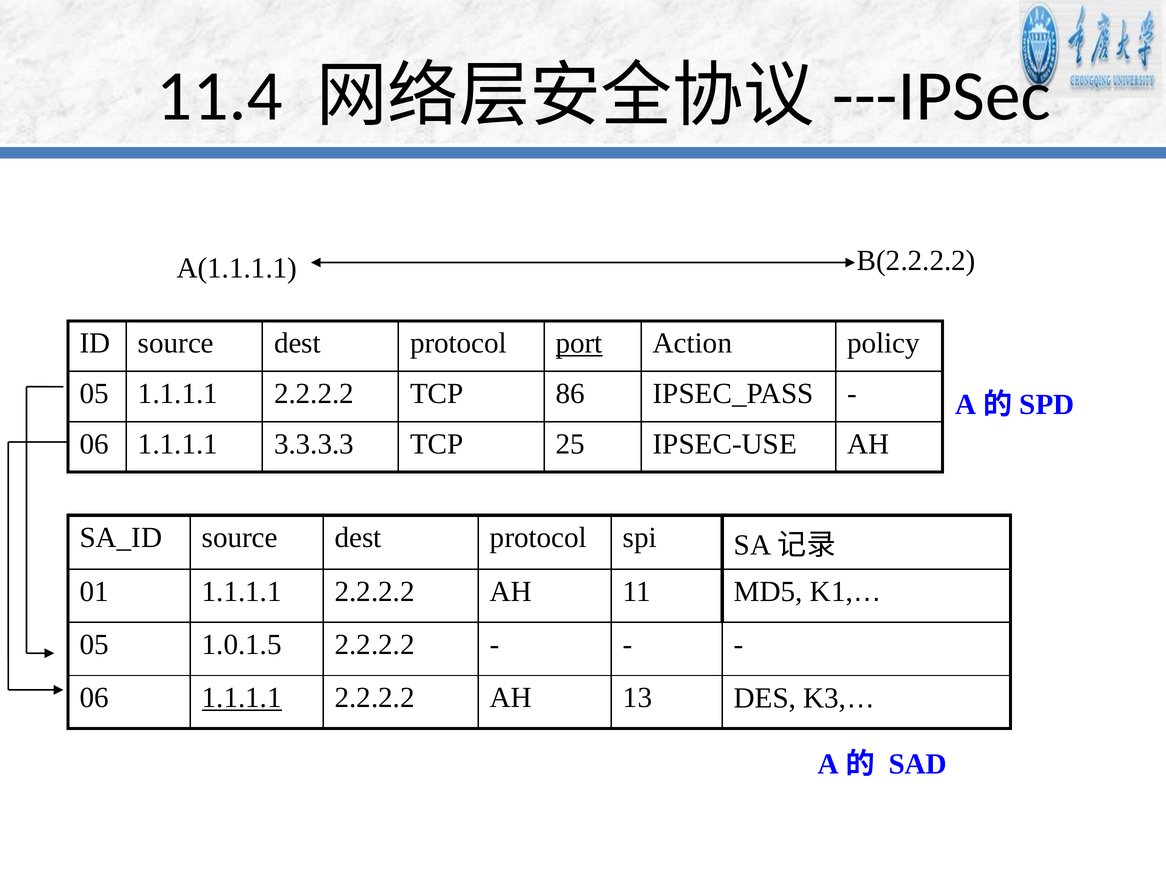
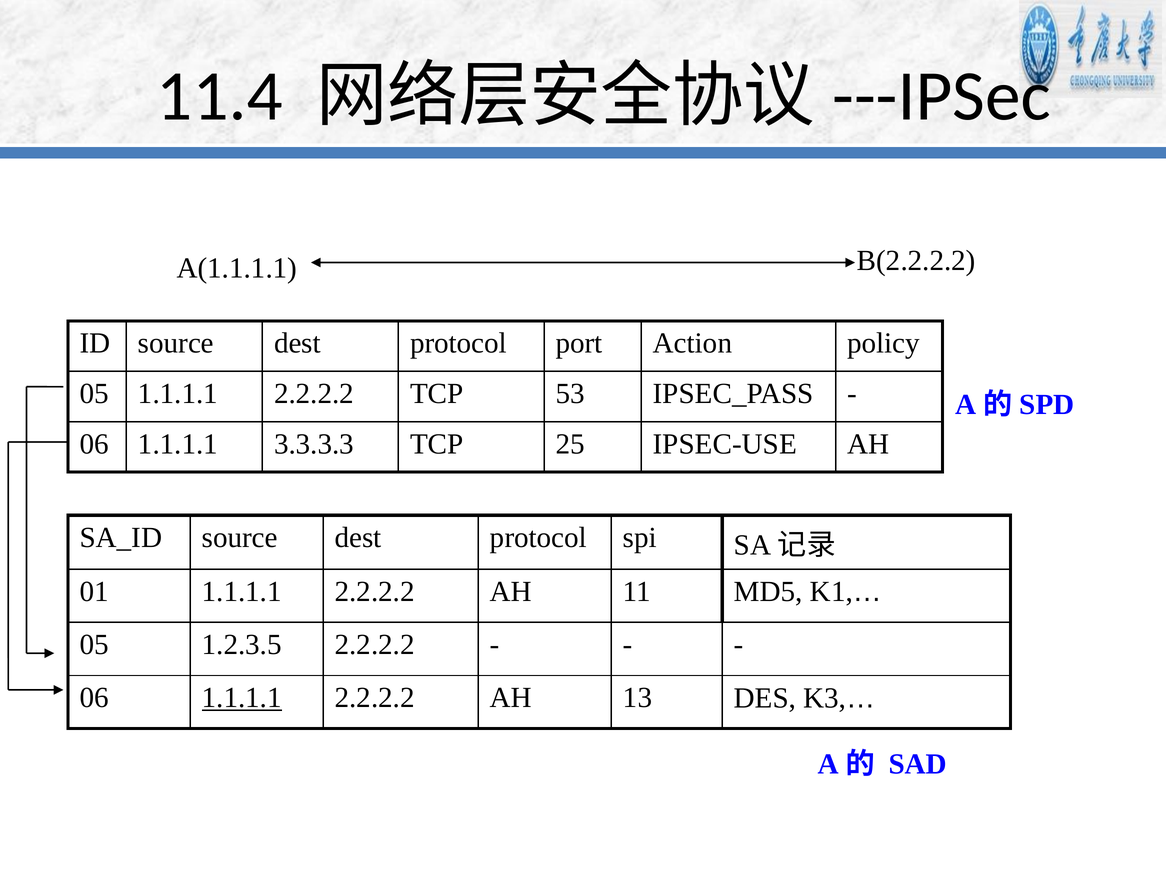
port underline: present -> none
86: 86 -> 53
1.0.1.5: 1.0.1.5 -> 1.2.3.5
